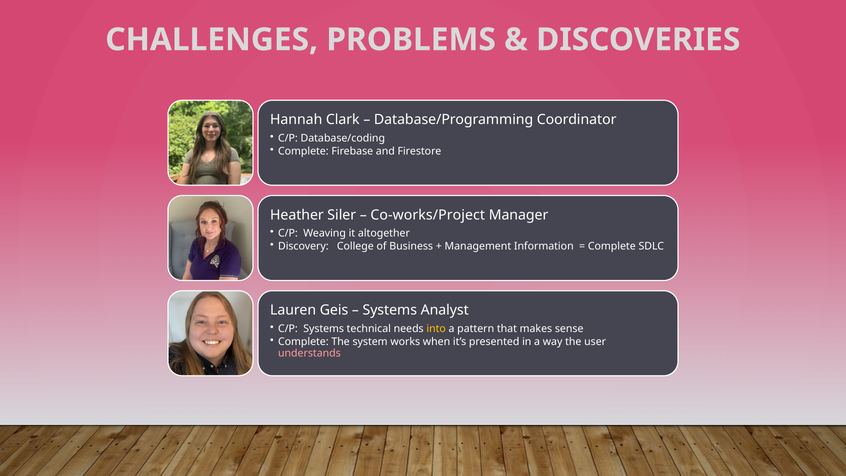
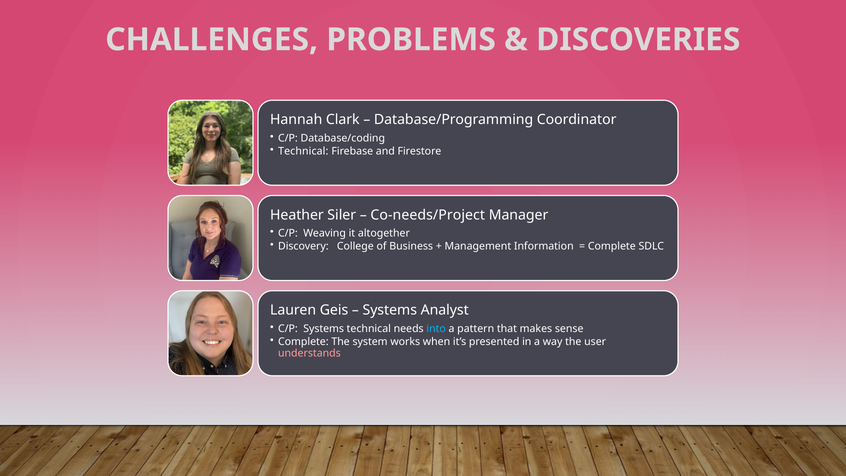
Complete at (303, 151): Complete -> Technical
Co-works/Project: Co-works/Project -> Co-needs/Project
into colour: yellow -> light blue
